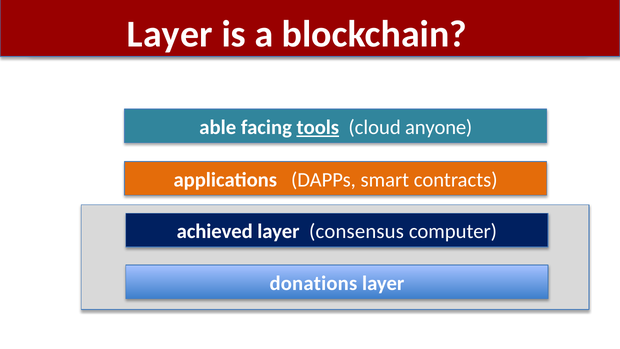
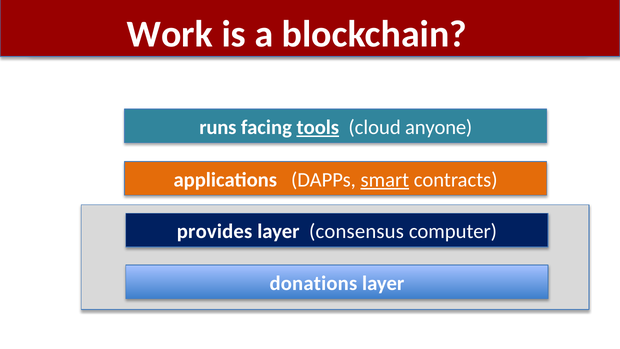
Layer at (170, 34): Layer -> Work
able: able -> runs
smart underline: none -> present
achieved: achieved -> provides
